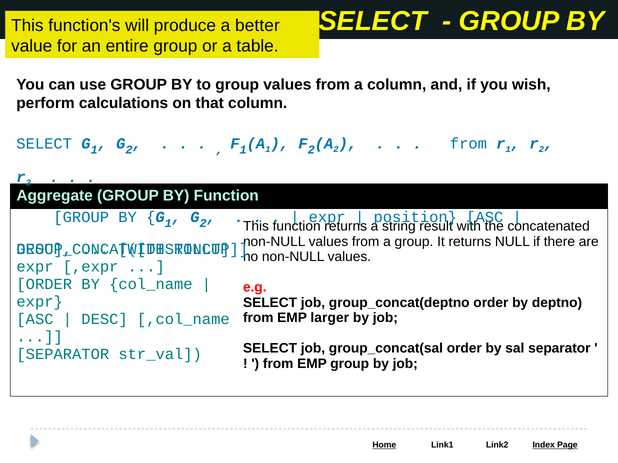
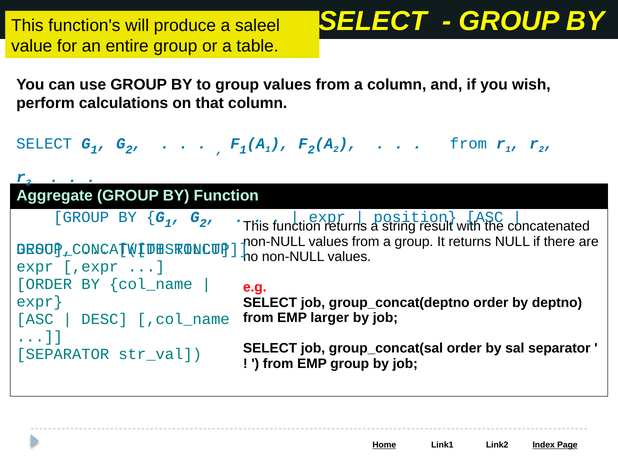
better: better -> saleel
